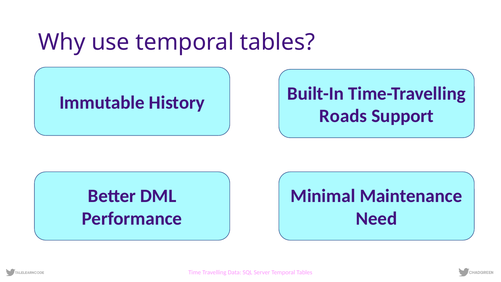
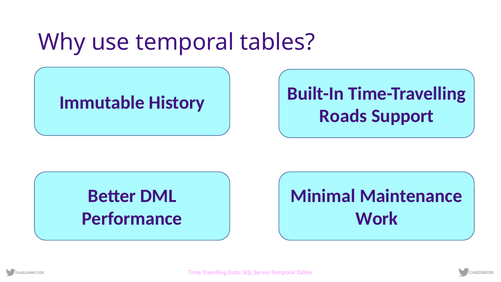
Need: Need -> Work
